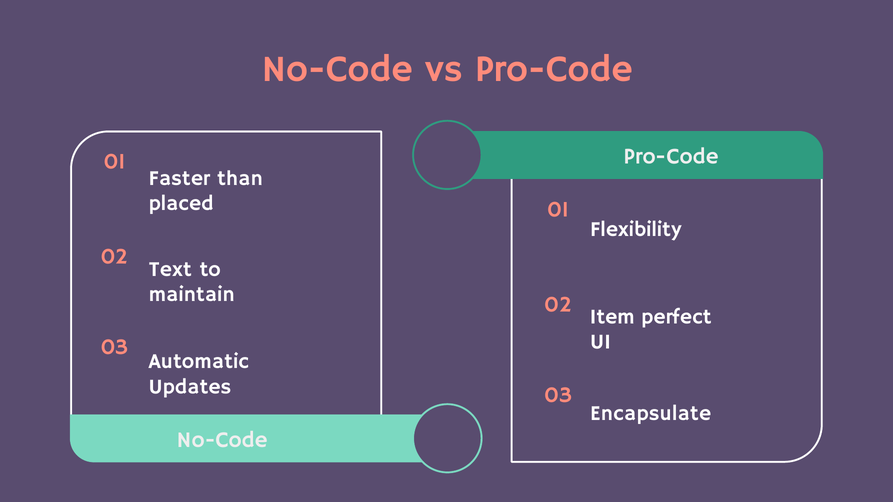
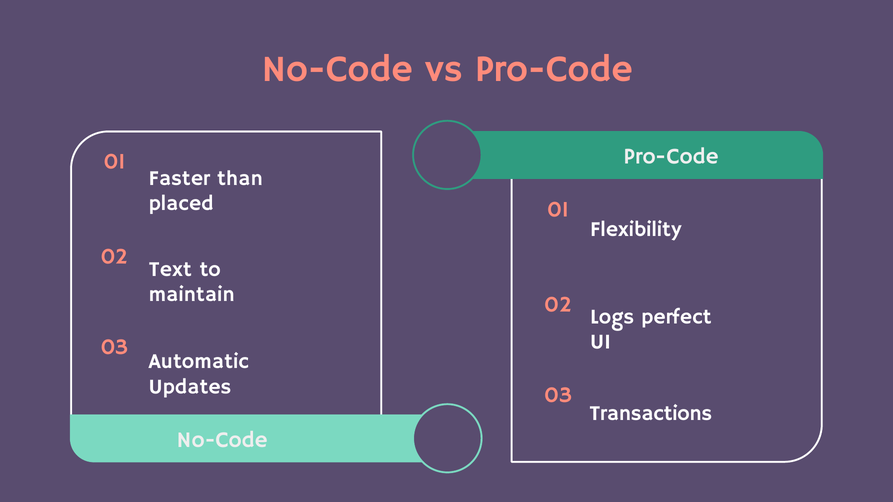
Item: Item -> Logs
Encapsulate: Encapsulate -> Transactions
